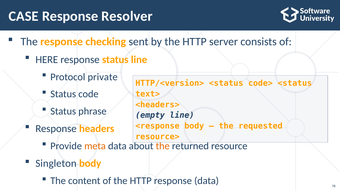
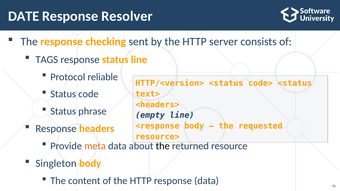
CASE: CASE -> DATE
HERE: HERE -> TAGS
private: private -> reliable
the at (163, 146) colour: orange -> black
